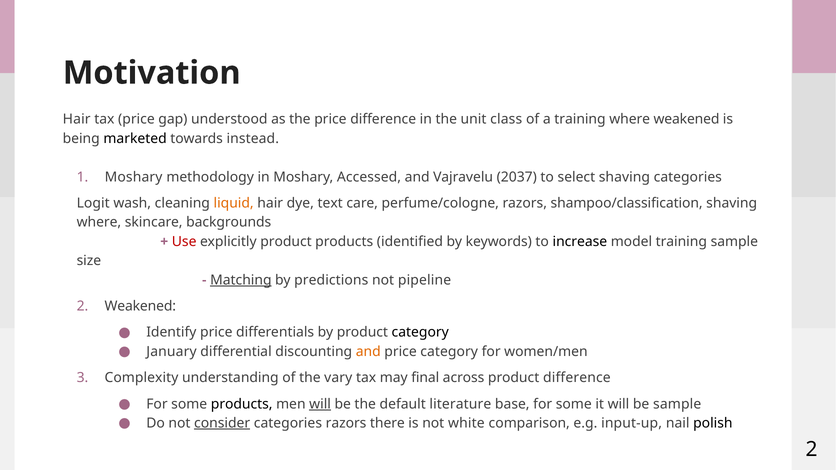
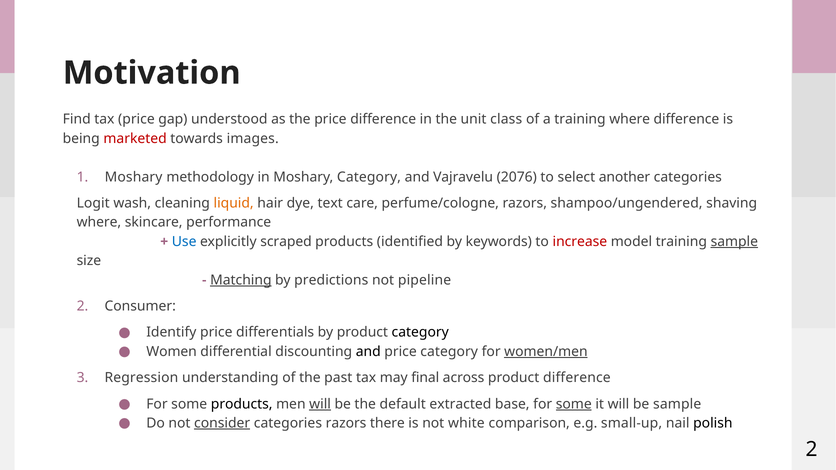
Hair at (77, 119): Hair -> Find
where weakened: weakened -> difference
marketed colour: black -> red
instead: instead -> images
Moshary Accessed: Accessed -> Category
2037: 2037 -> 2076
select shaving: shaving -> another
shampoo/classification: shampoo/classification -> shampoo/ungendered
backgrounds: backgrounds -> performance
Use colour: red -> blue
explicitly product: product -> scraped
increase colour: black -> red
sample at (734, 242) underline: none -> present
2 Weakened: Weakened -> Consumer
January: January -> Women
and at (368, 352) colour: orange -> black
women/men underline: none -> present
Complexity: Complexity -> Regression
vary: vary -> past
literature: literature -> extracted
some at (574, 404) underline: none -> present
input-up: input-up -> small-up
